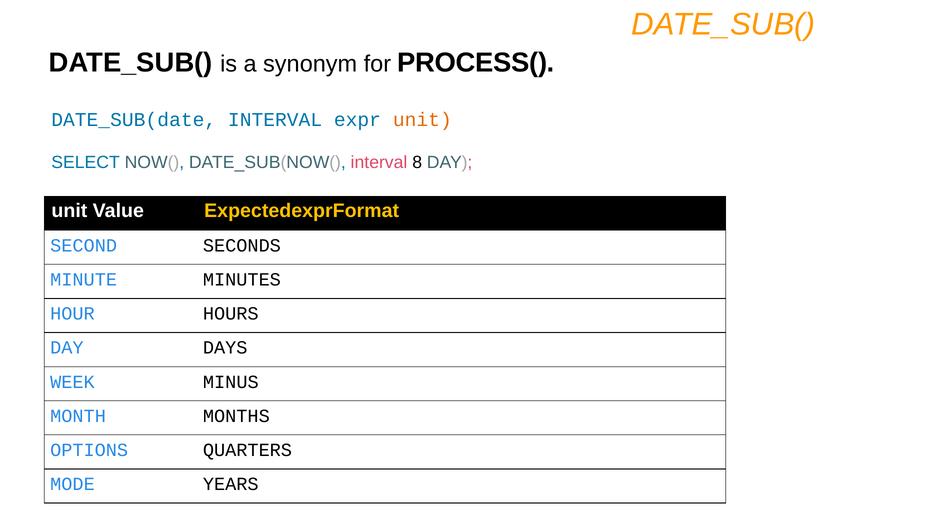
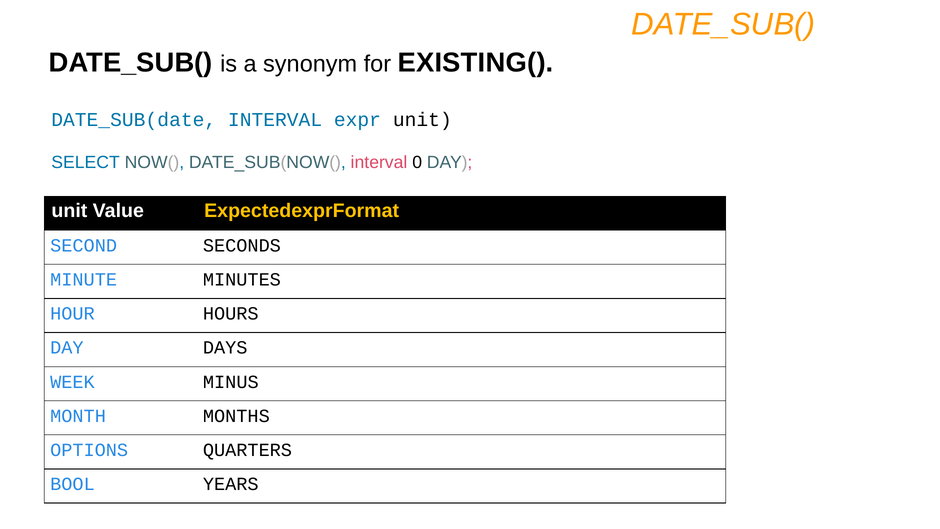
PROCESS(: PROCESS( -> EXISTING(
unit at (422, 120) colour: orange -> black
8: 8 -> 0
MODE: MODE -> BOOL
